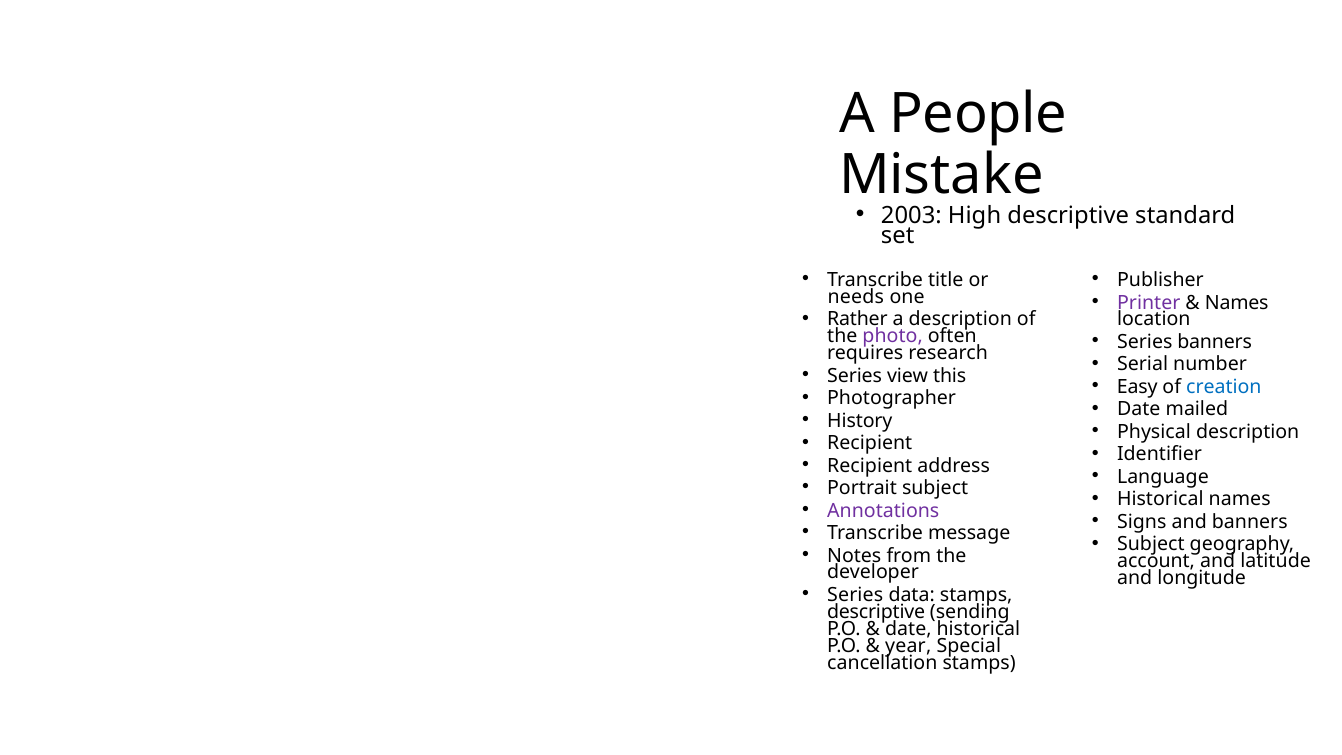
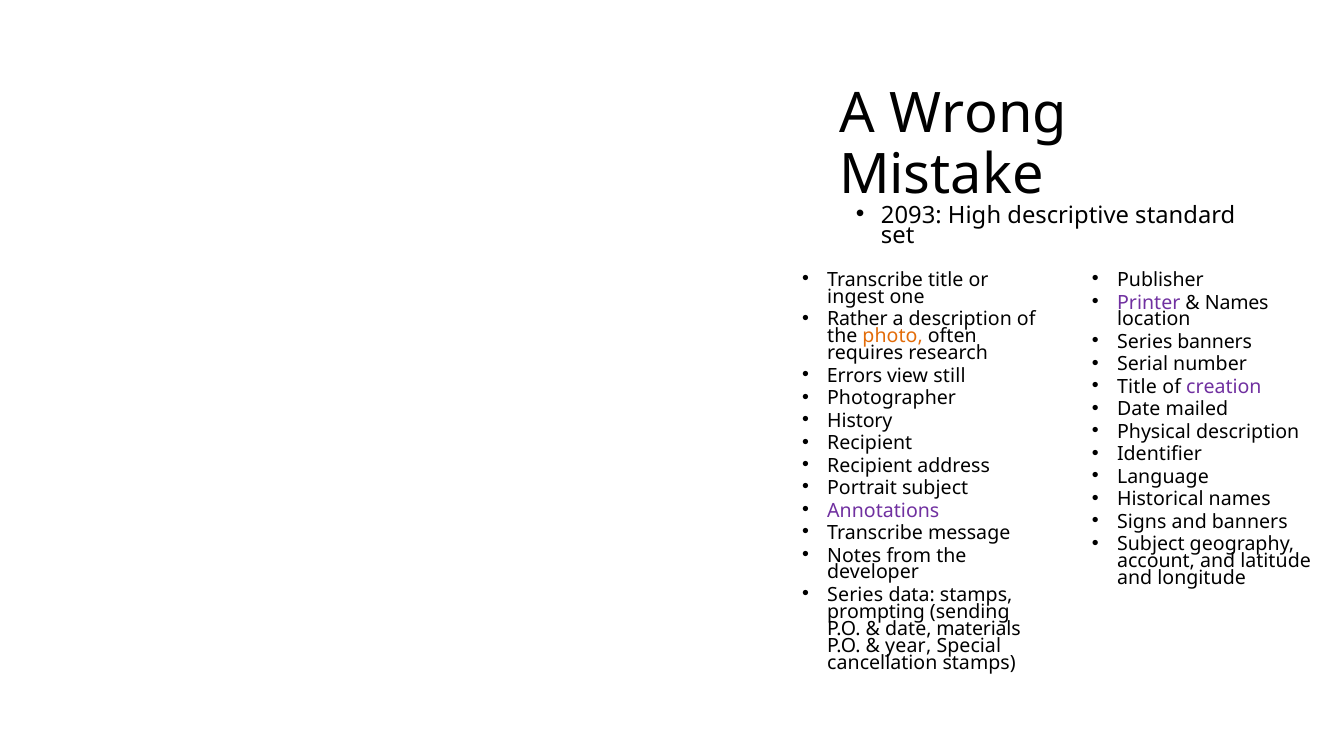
People: People -> Wrong
2003: 2003 -> 2093
needs: needs -> ingest
photo colour: purple -> orange
Series at (855, 376): Series -> Errors
this: this -> still
Easy at (1137, 387): Easy -> Title
creation colour: blue -> purple
descriptive at (876, 612): descriptive -> prompting
date historical: historical -> materials
